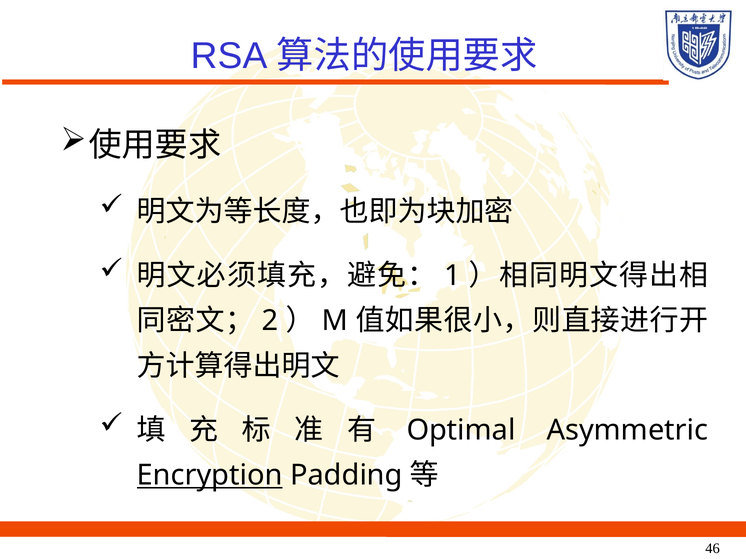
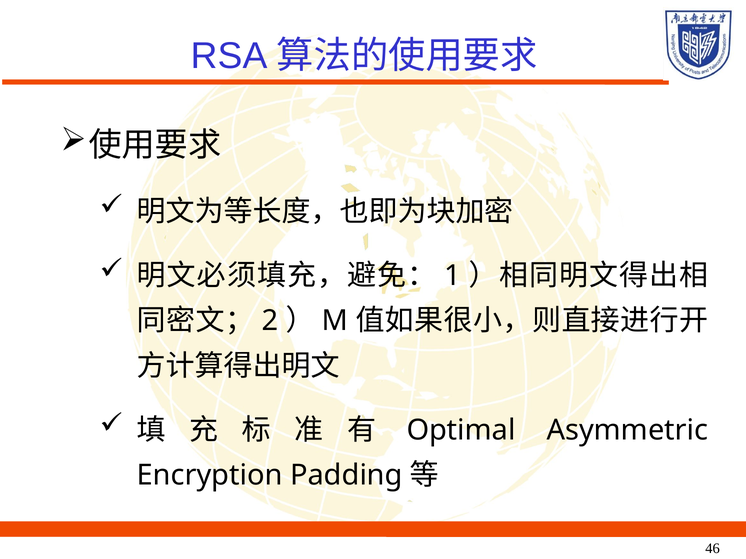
Encryption underline: present -> none
